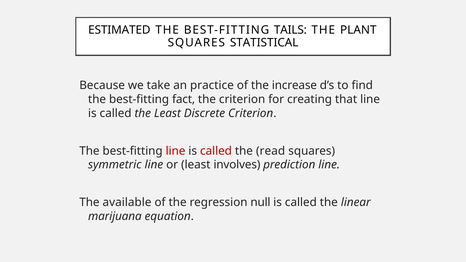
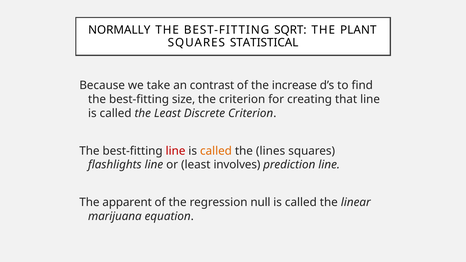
ESTIMATED: ESTIMATED -> NORMALLY
TAILS: TAILS -> SQRT
practice: practice -> contrast
fact: fact -> size
called at (216, 151) colour: red -> orange
read: read -> lines
symmetric: symmetric -> flashlights
available: available -> apparent
